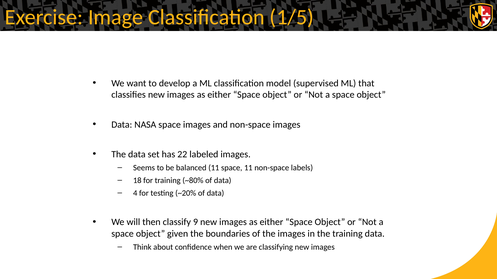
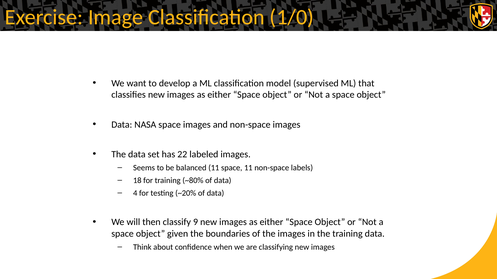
1/5: 1/5 -> 1/0
